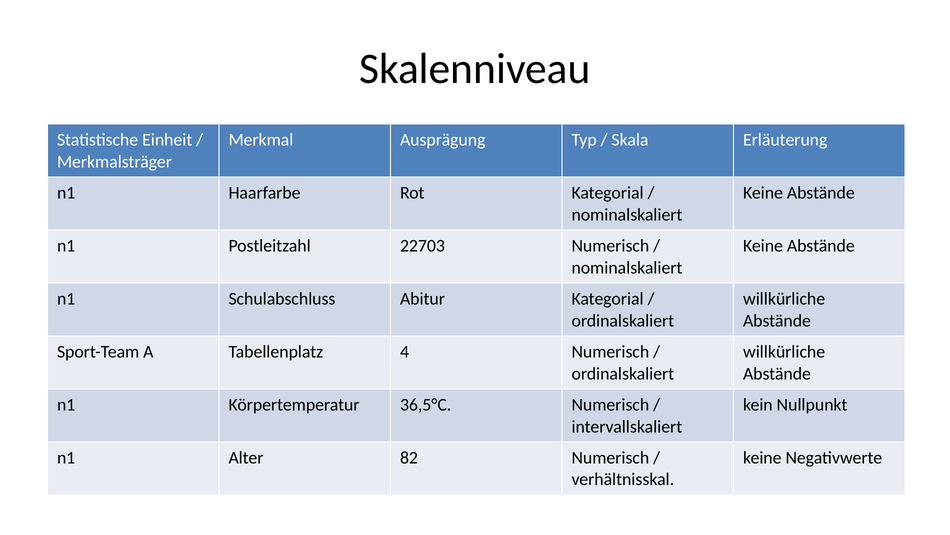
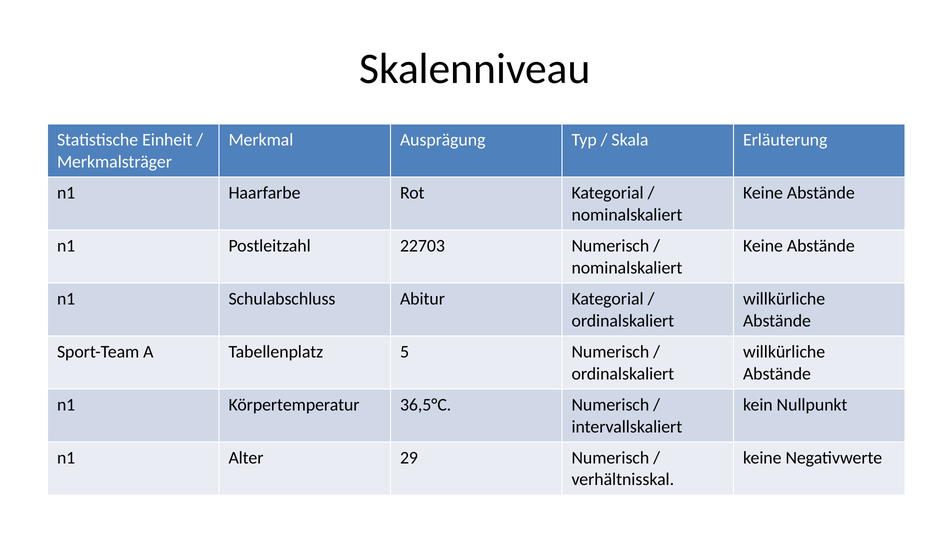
4: 4 -> 5
82: 82 -> 29
